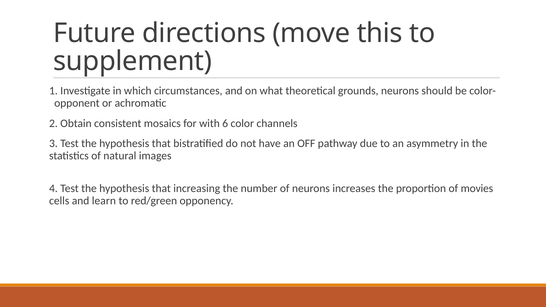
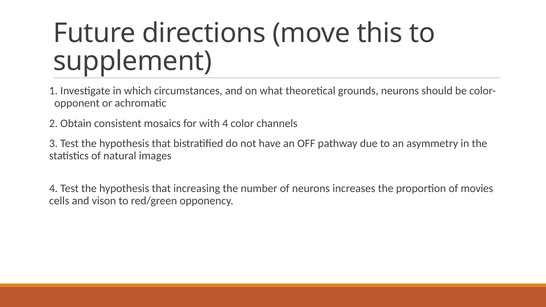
with 6: 6 -> 4
learn: learn -> vison
